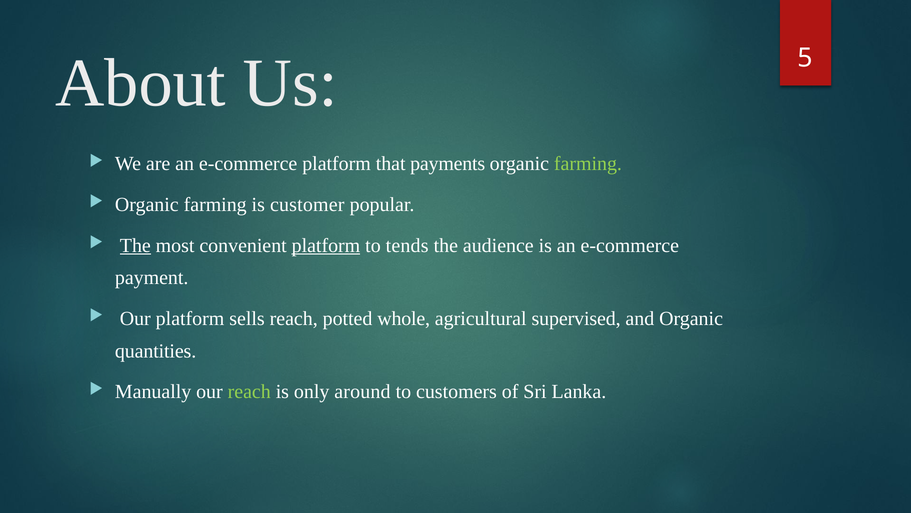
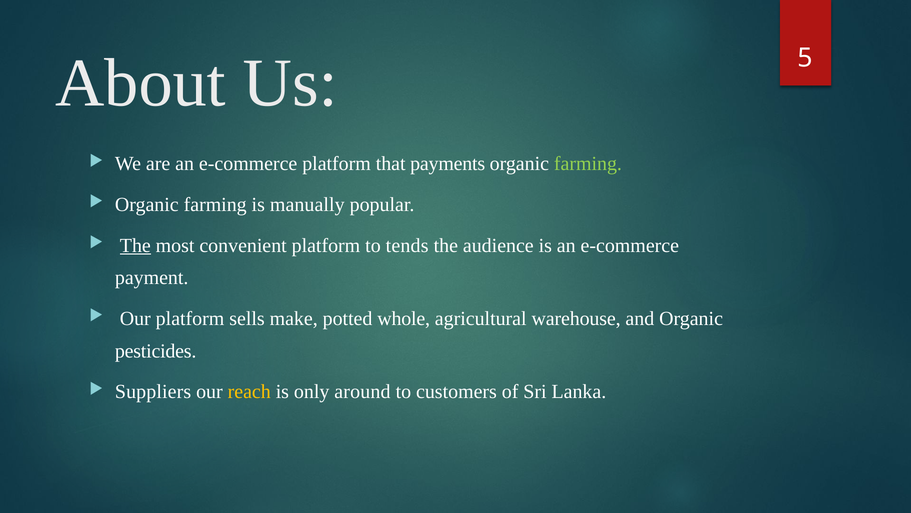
customer: customer -> manually
platform at (326, 245) underline: present -> none
sells reach: reach -> make
supervised: supervised -> warehouse
quantities: quantities -> pesticides
Manually: Manually -> Suppliers
reach at (249, 391) colour: light green -> yellow
